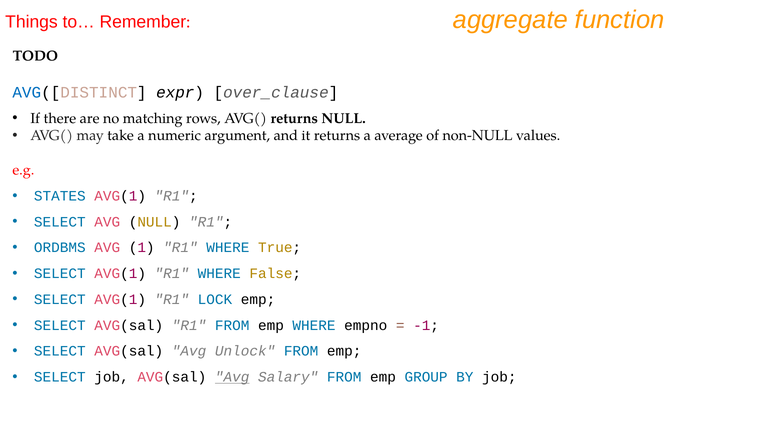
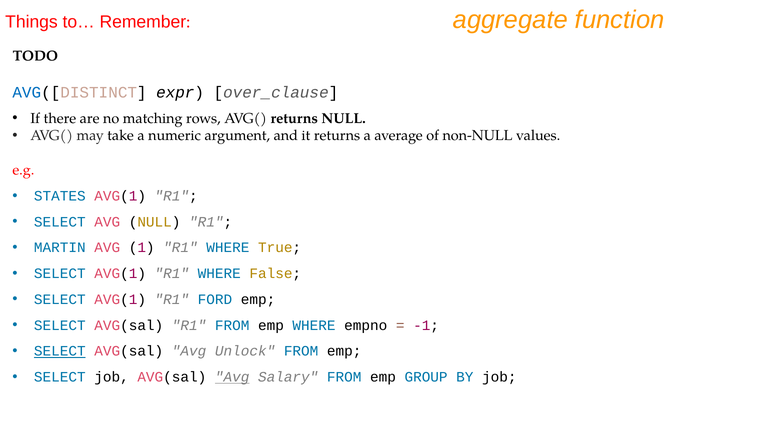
ORDBMS: ORDBMS -> MARTIN
LOCK: LOCK -> FORD
SELECT at (60, 351) underline: none -> present
